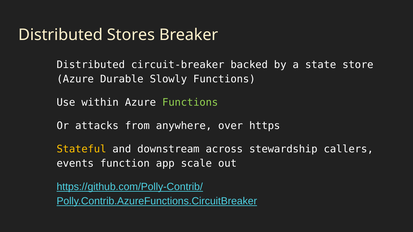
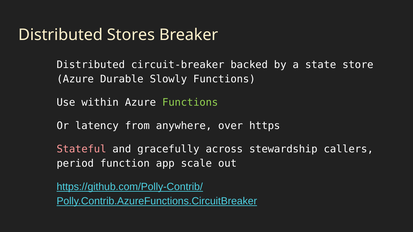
attacks: attacks -> latency
Stateful colour: yellow -> pink
downstream: downstream -> gracefully
events: events -> period
